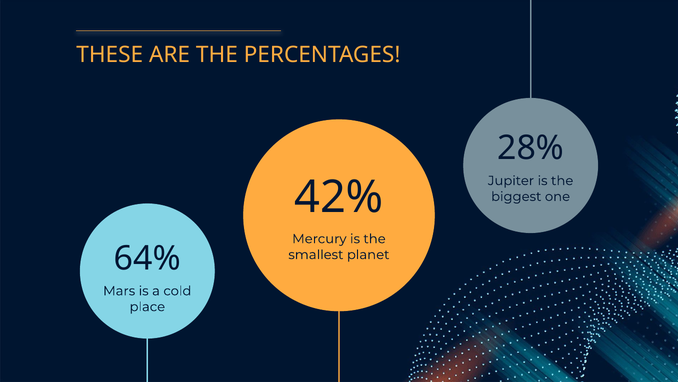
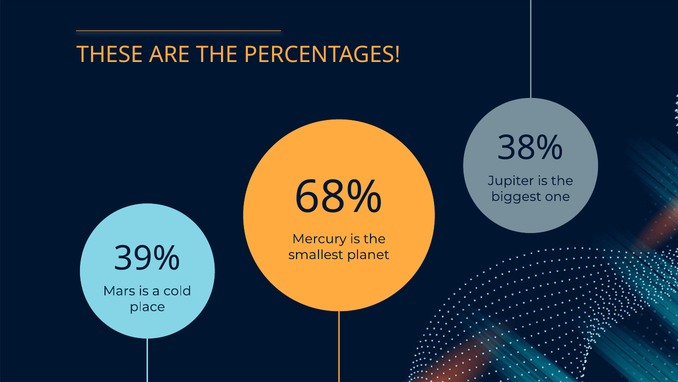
28%: 28% -> 38%
42%: 42% -> 68%
64%: 64% -> 39%
